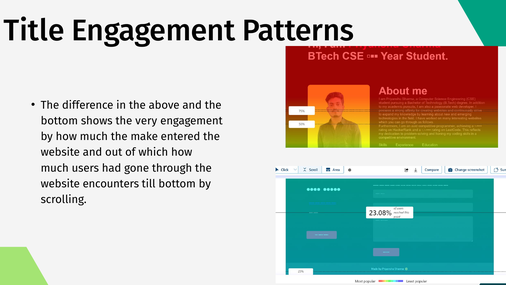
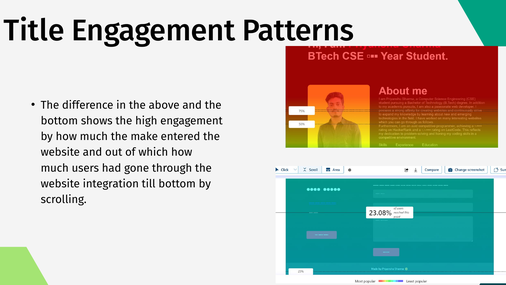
very: very -> high
encounters: encounters -> integration
